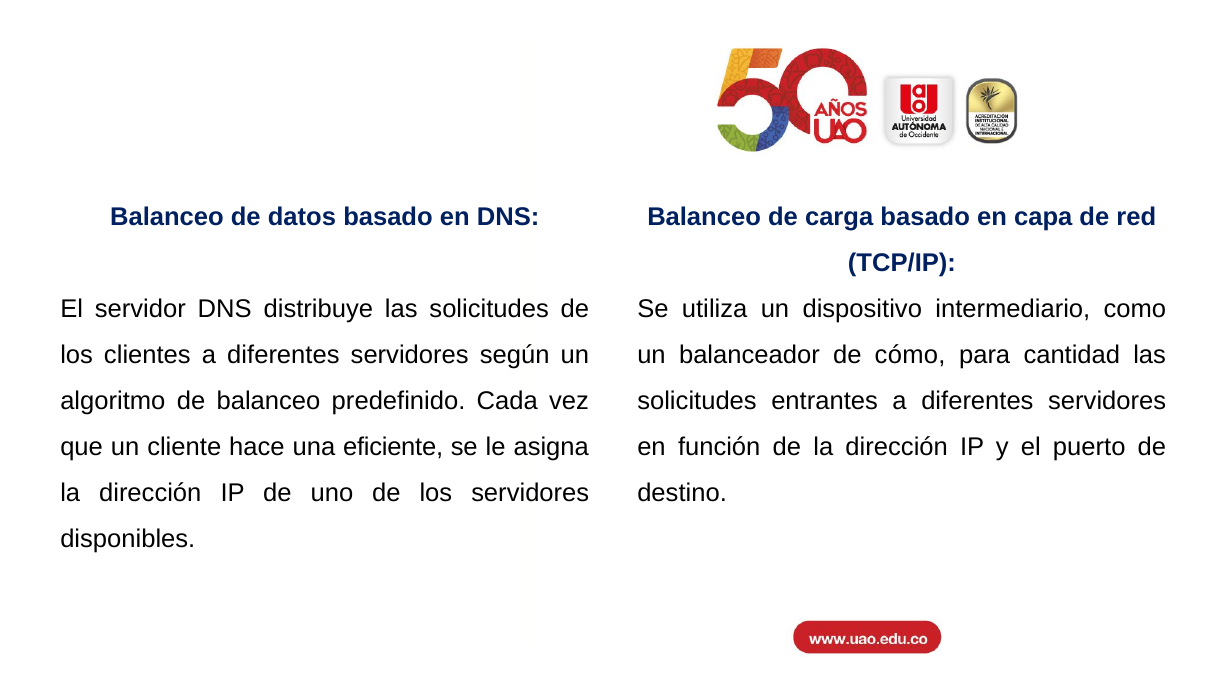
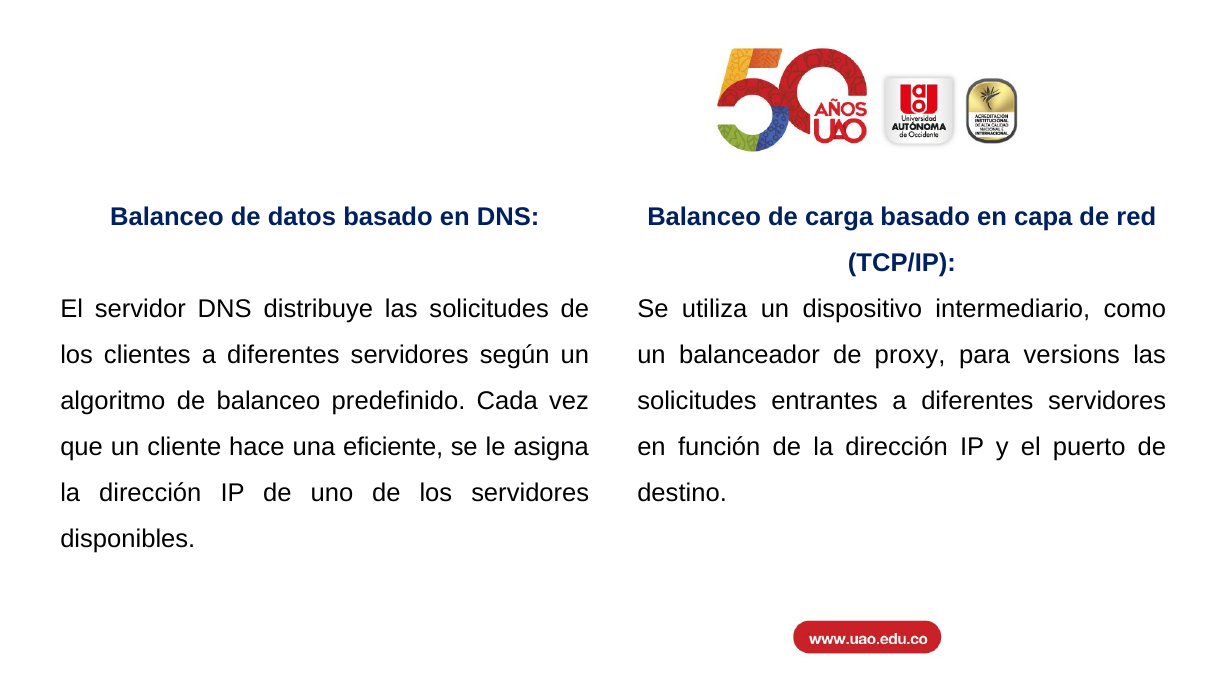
cómo: cómo -> proxy
cantidad: cantidad -> versions
